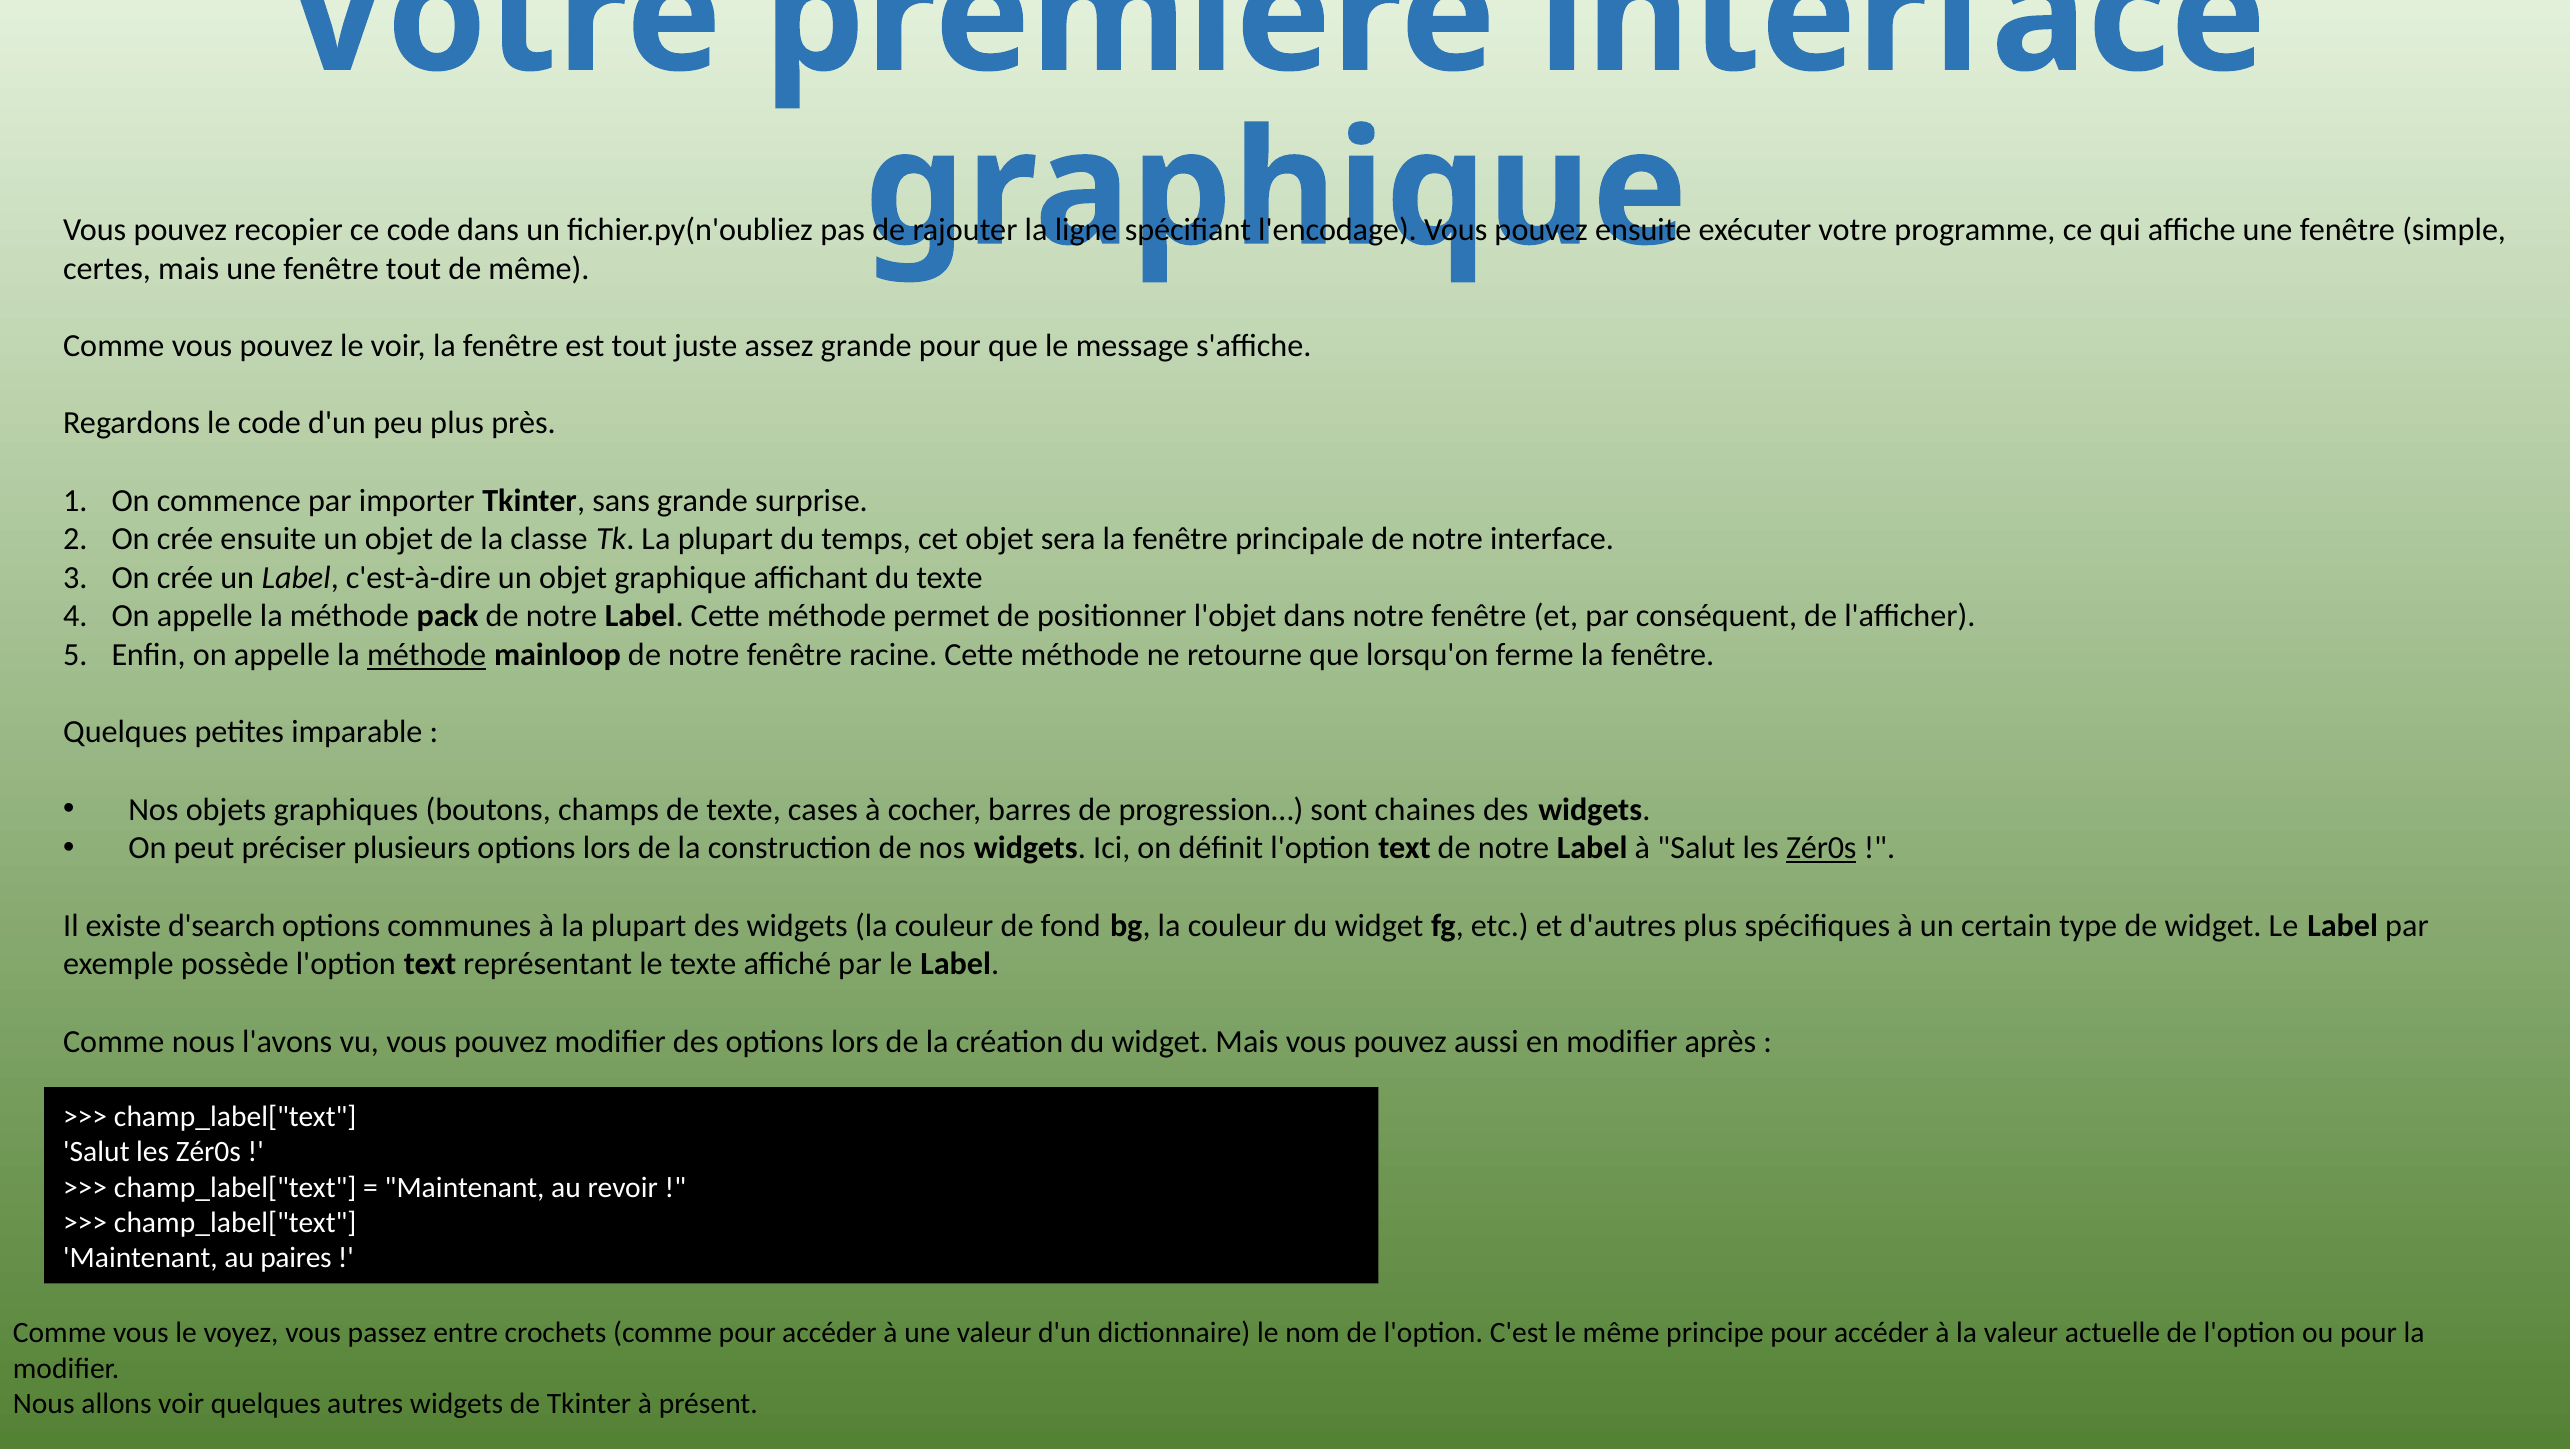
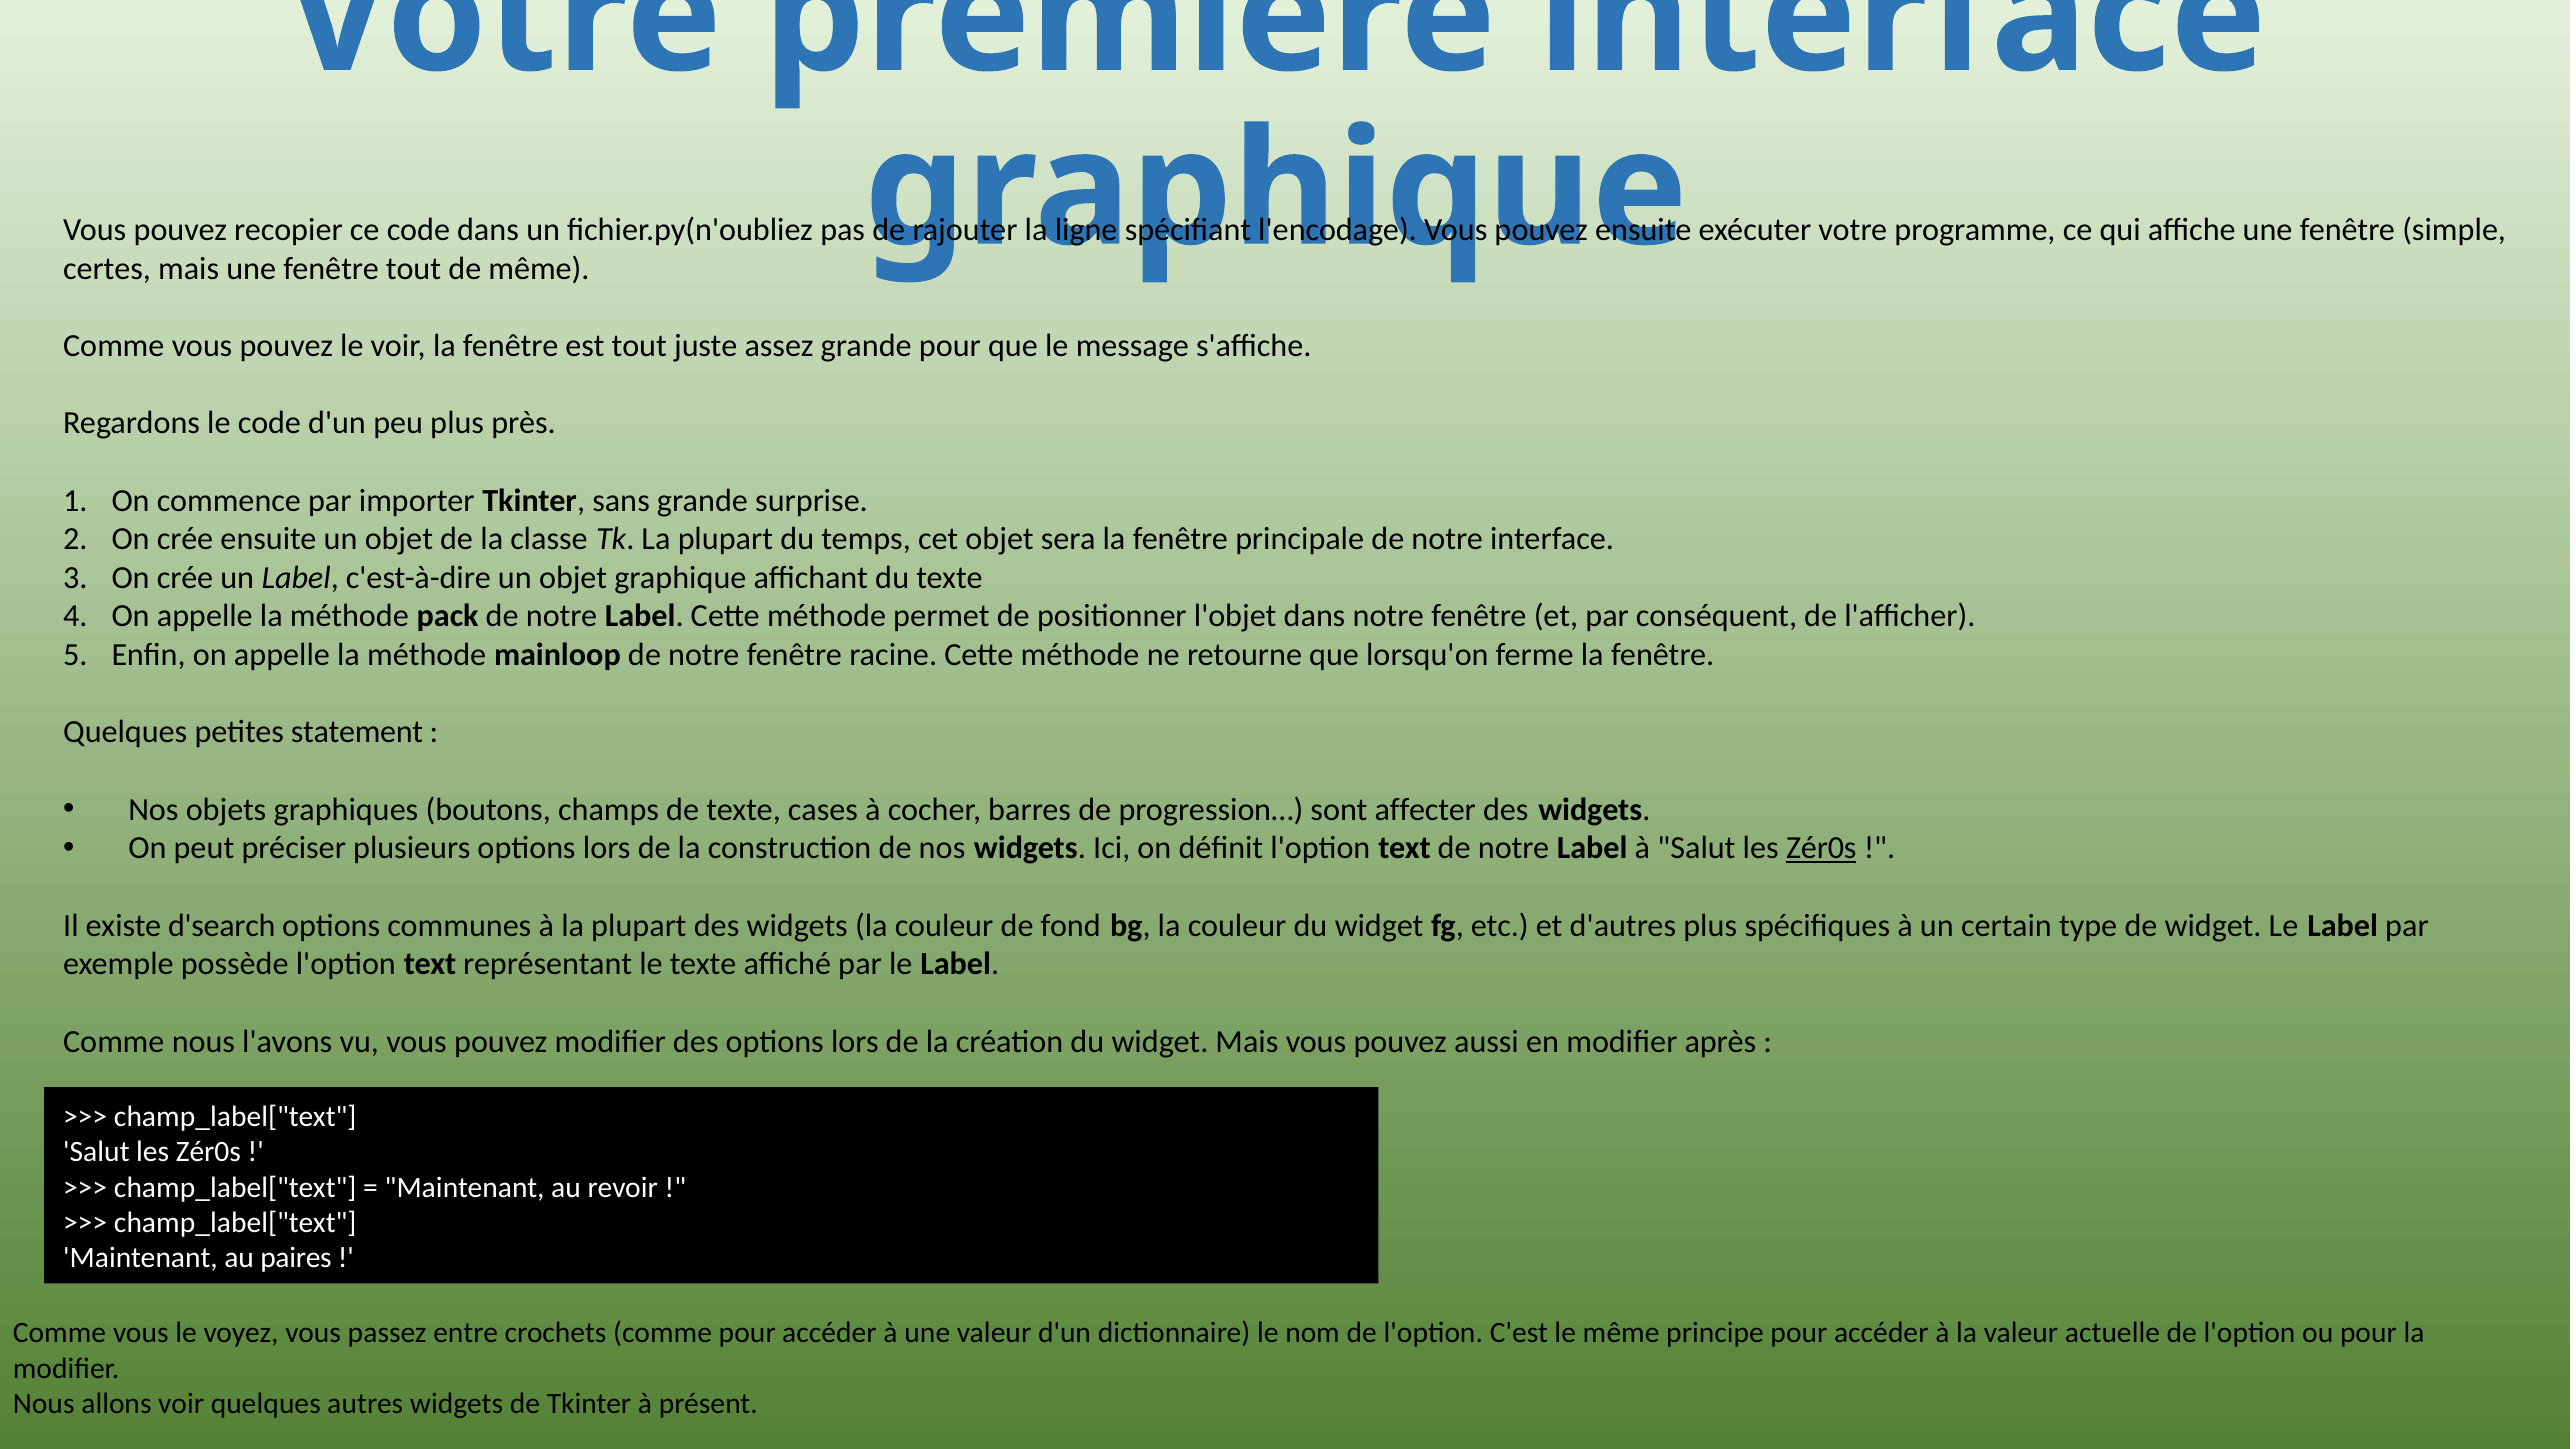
méthode at (427, 655) underline: present -> none
imparable: imparable -> statement
chaines: chaines -> affecter
